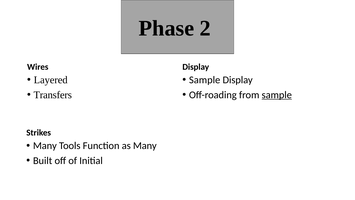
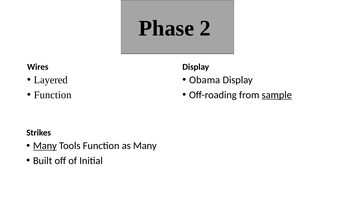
Sample at (205, 80): Sample -> Obama
Transfers at (53, 95): Transfers -> Function
Many at (45, 146) underline: none -> present
